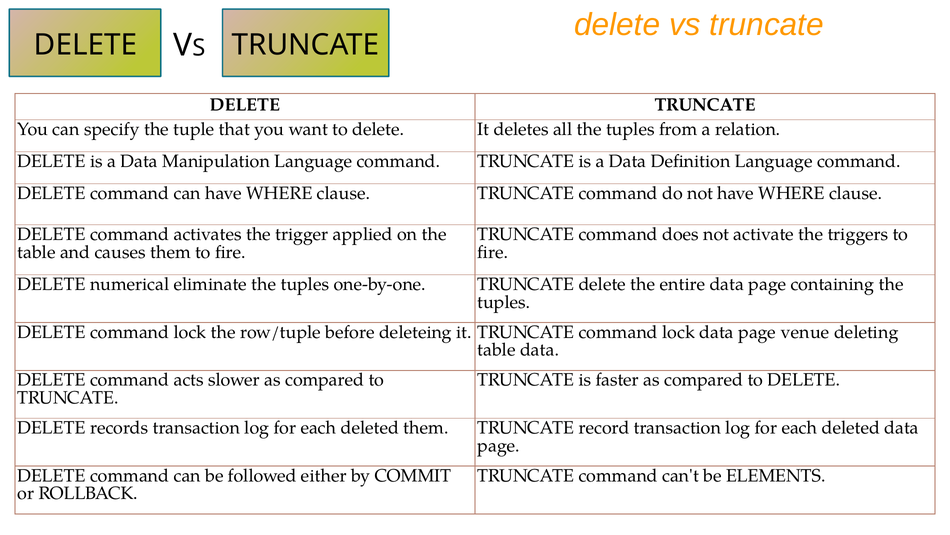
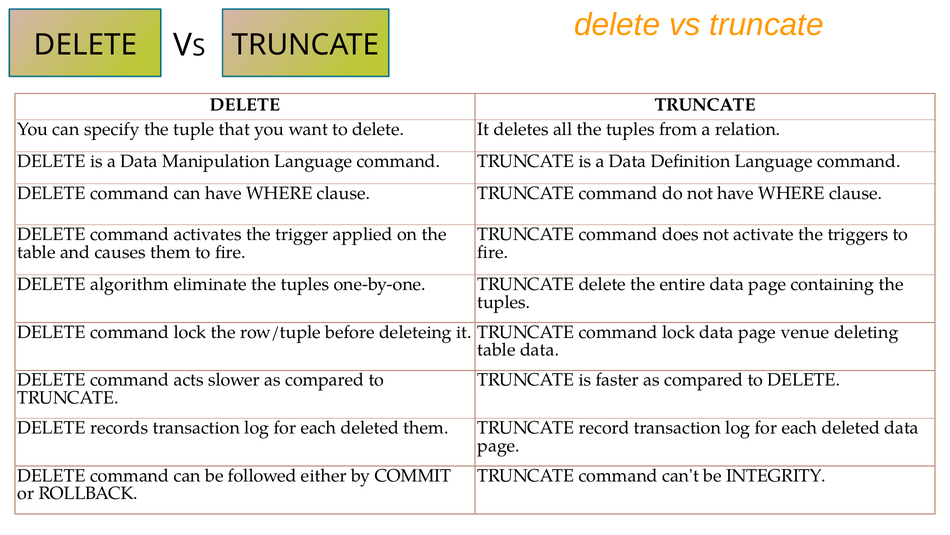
numerical: numerical -> algorithm
ELEMENTS: ELEMENTS -> INTEGRITY
